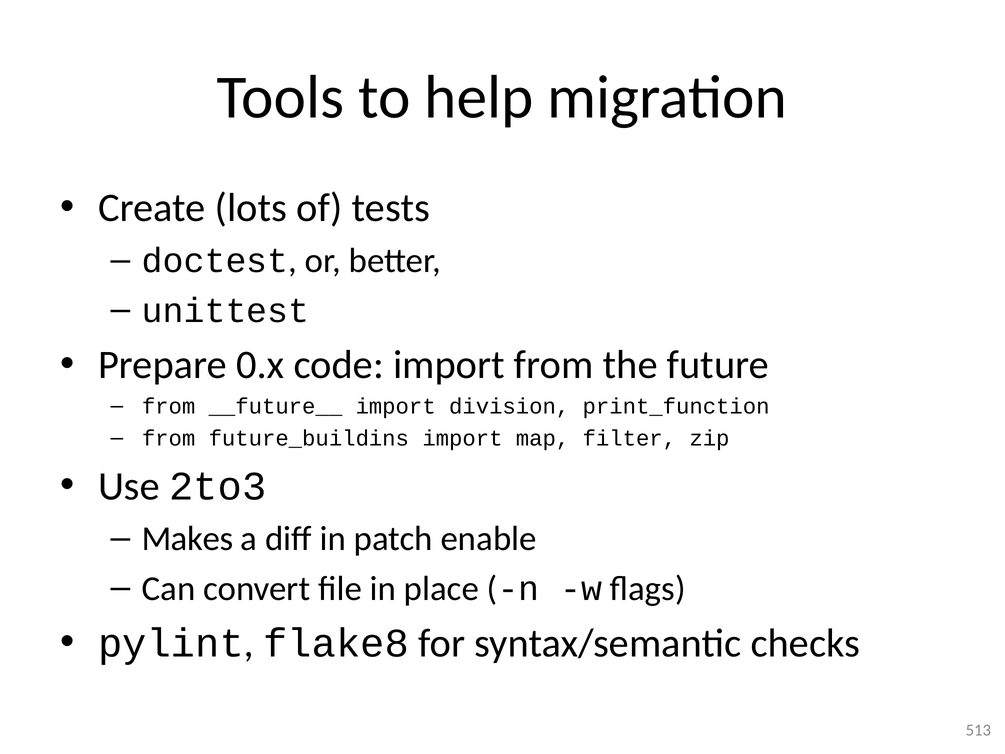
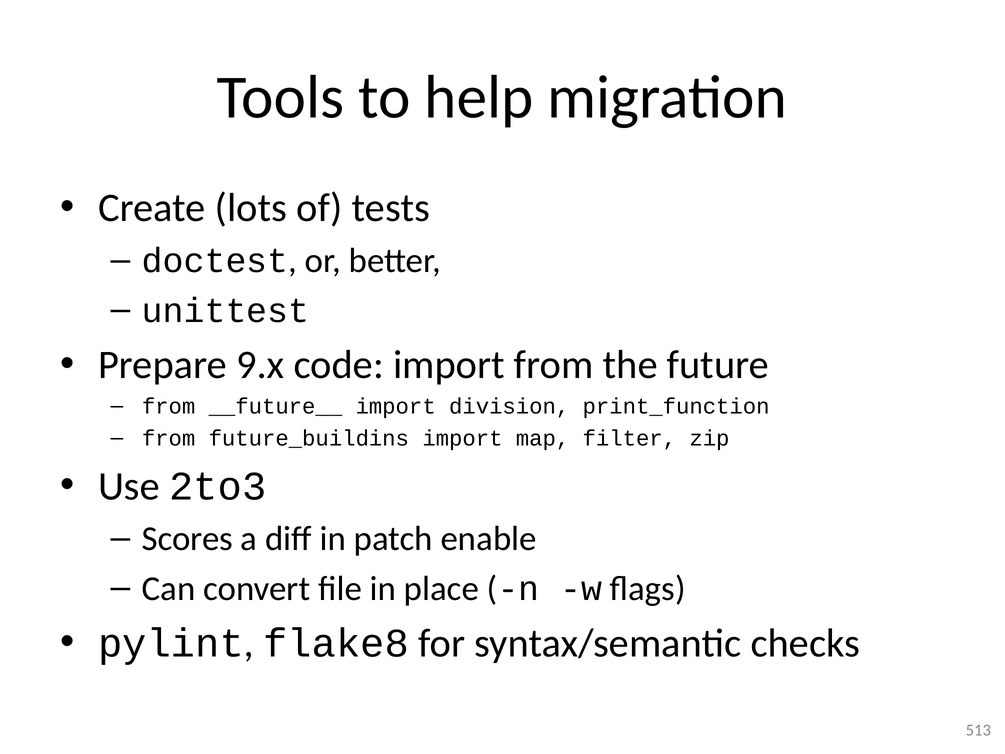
0.x: 0.x -> 9.x
Makes: Makes -> Scores
